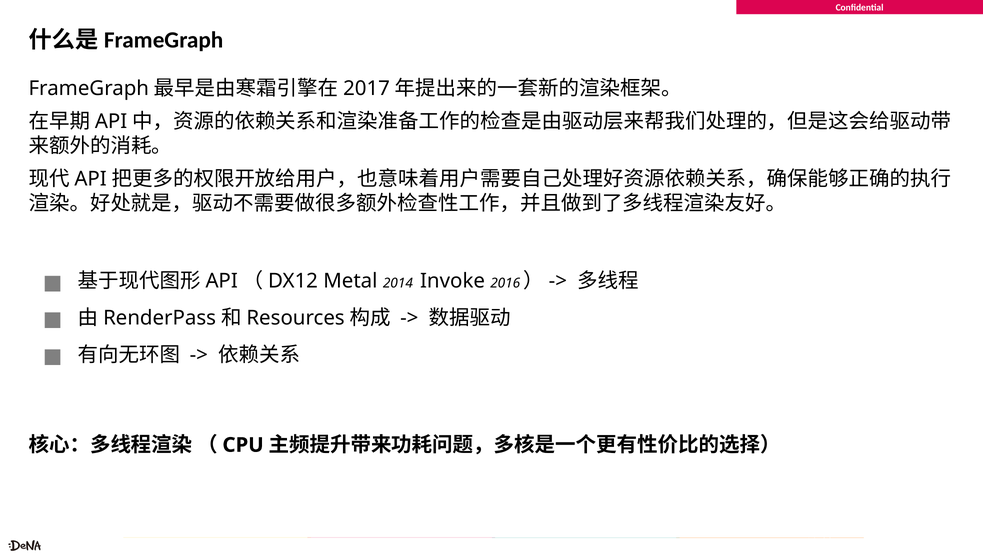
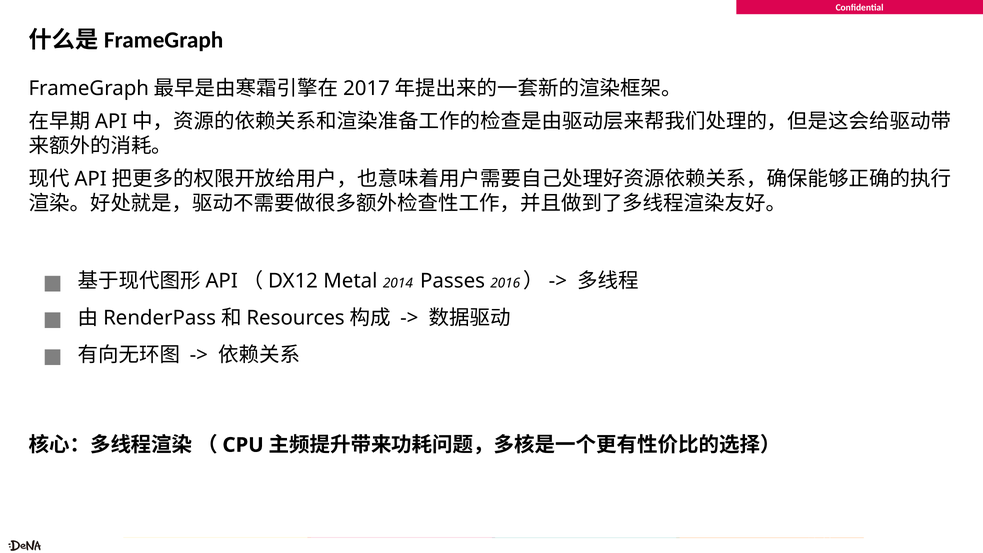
Invoke: Invoke -> Passes
